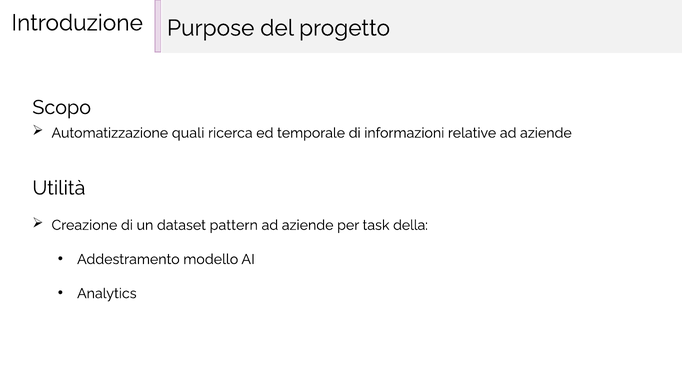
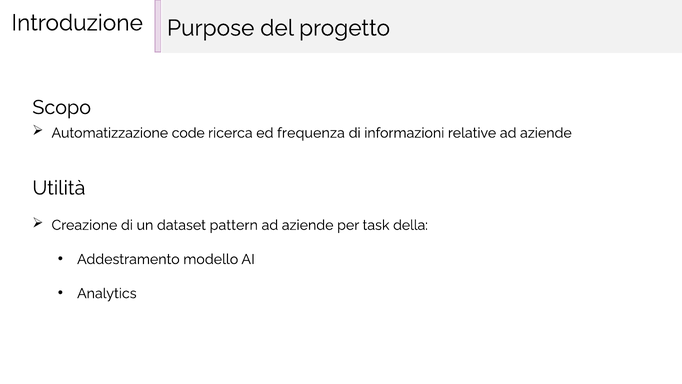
quali: quali -> code
temporale: temporale -> frequenza
